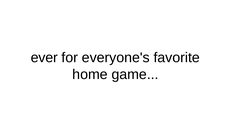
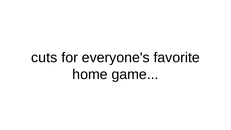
ever: ever -> cuts
